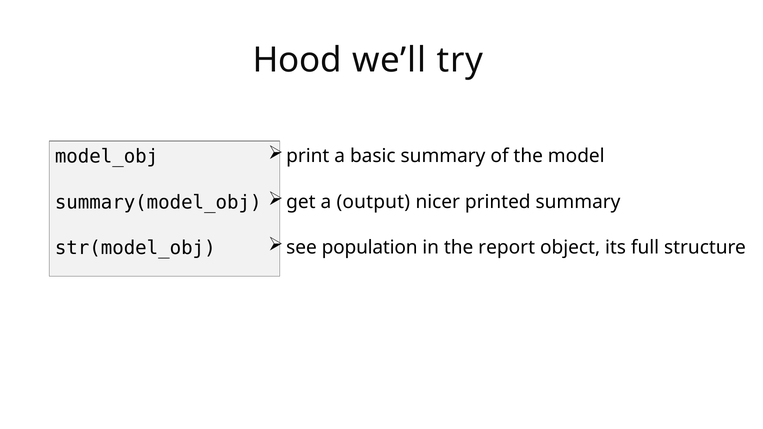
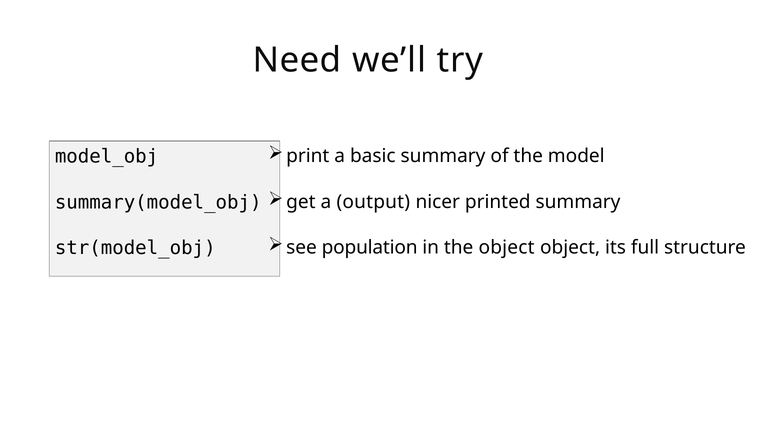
Hood: Hood -> Need
the report: report -> object
